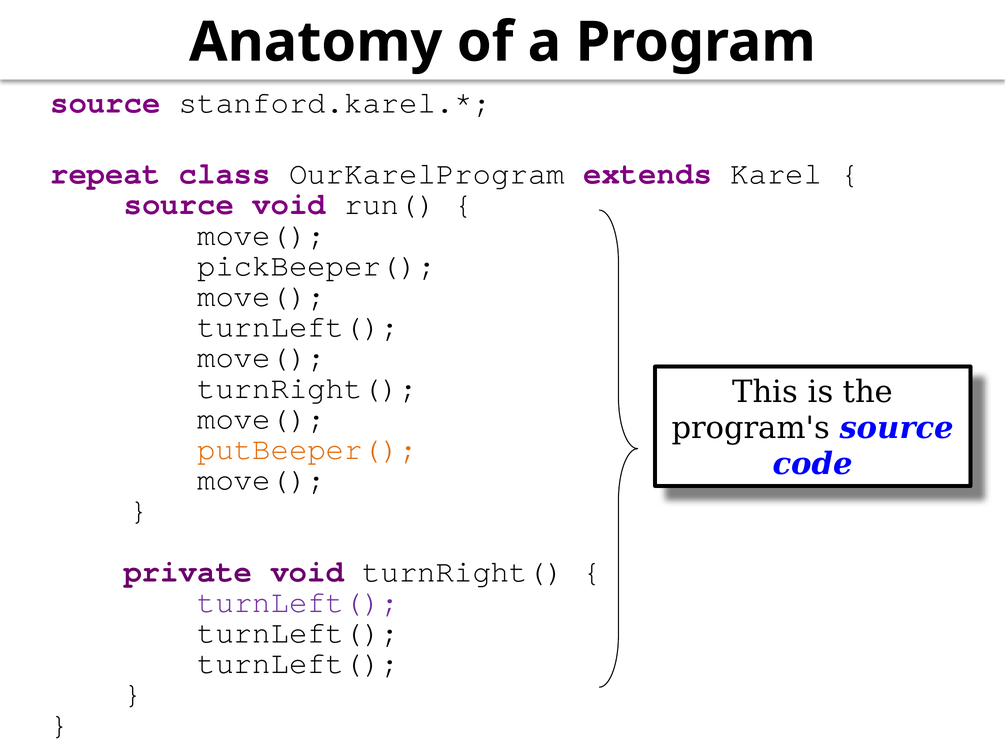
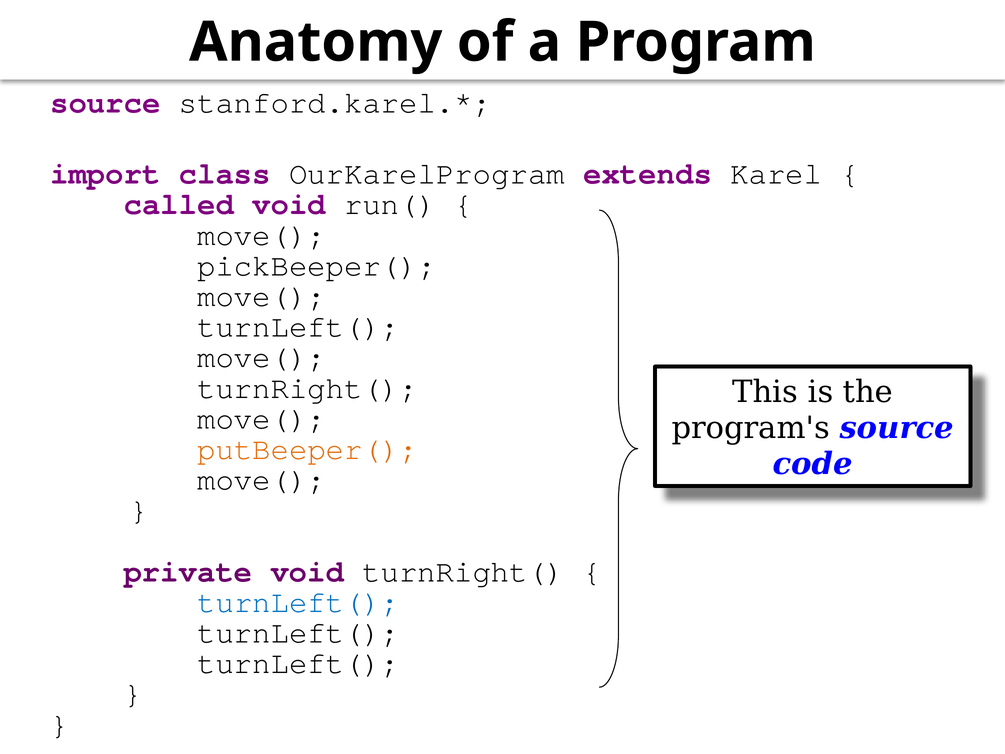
repeat: repeat -> import
source at (179, 204): source -> called
turnLeft( at (298, 602) colour: purple -> blue
